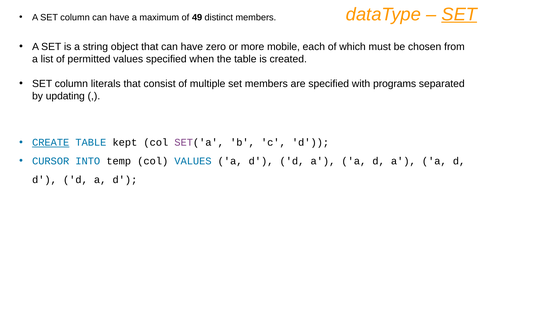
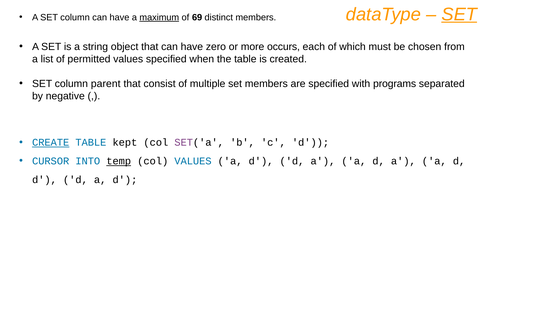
maximum underline: none -> present
49: 49 -> 69
mobile: mobile -> occurs
literals: literals -> parent
updating: updating -> negative
temp underline: none -> present
